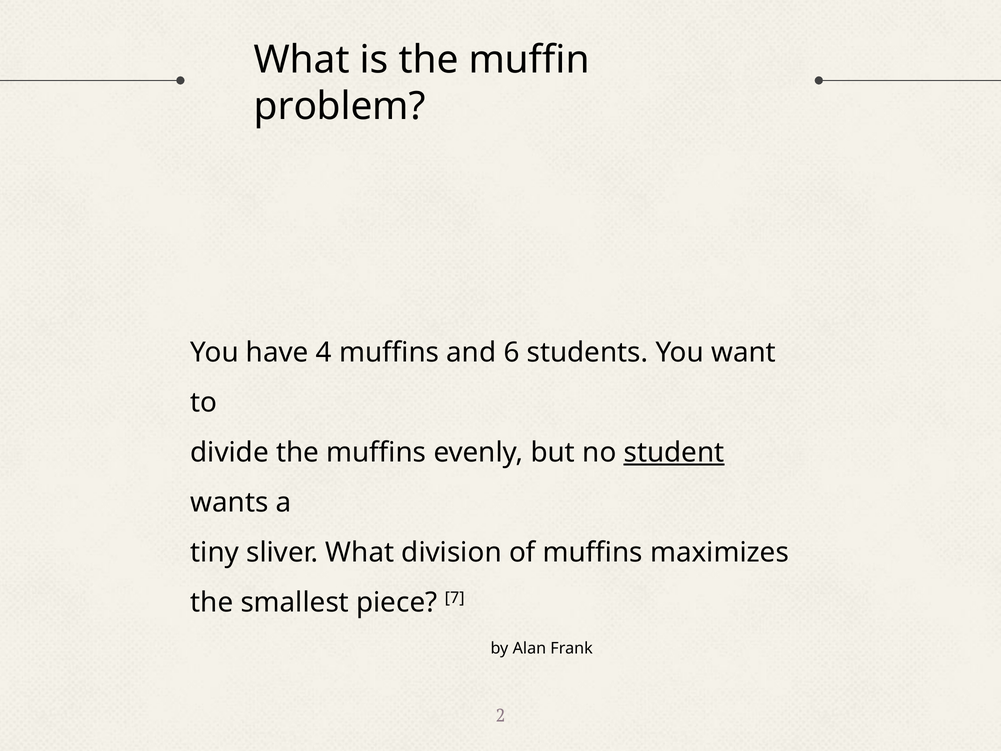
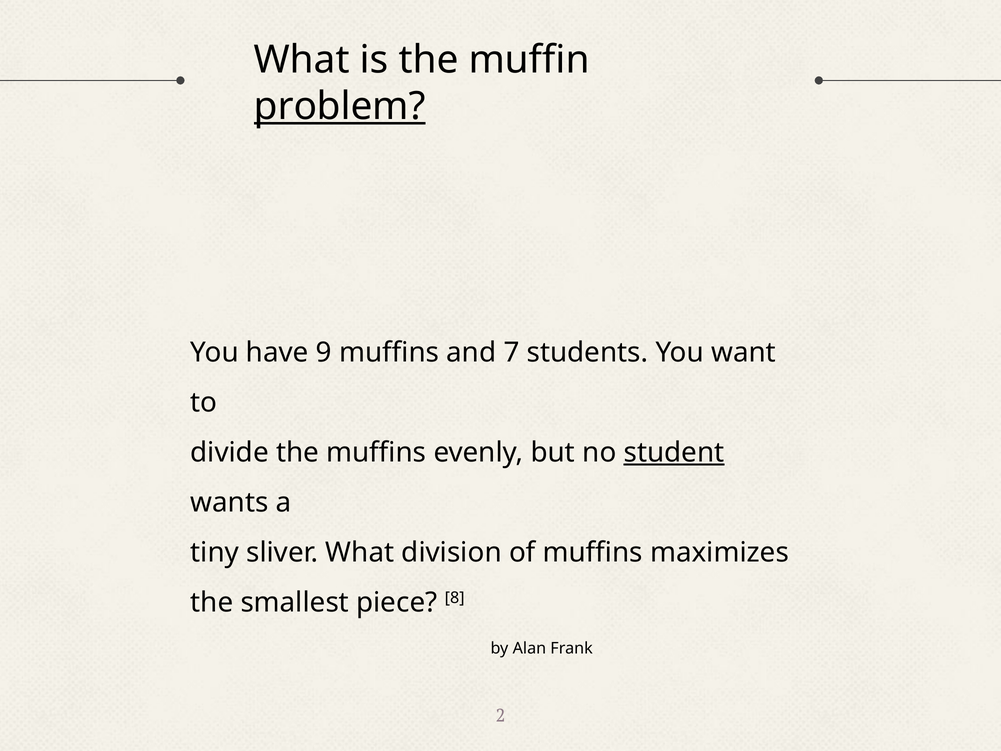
problem underline: none -> present
4: 4 -> 9
6: 6 -> 7
7: 7 -> 8
